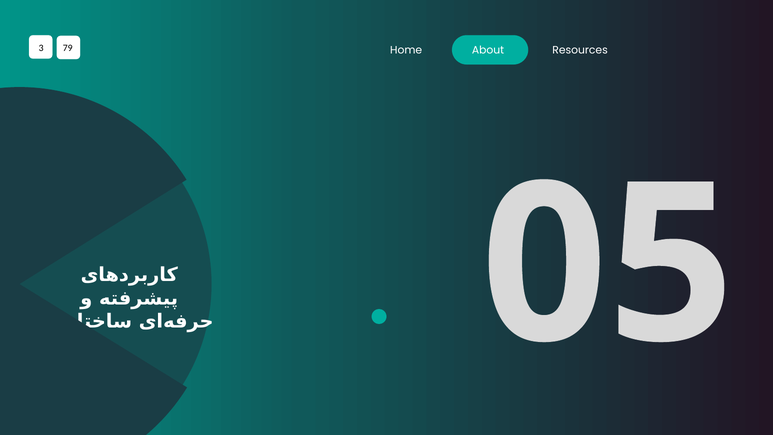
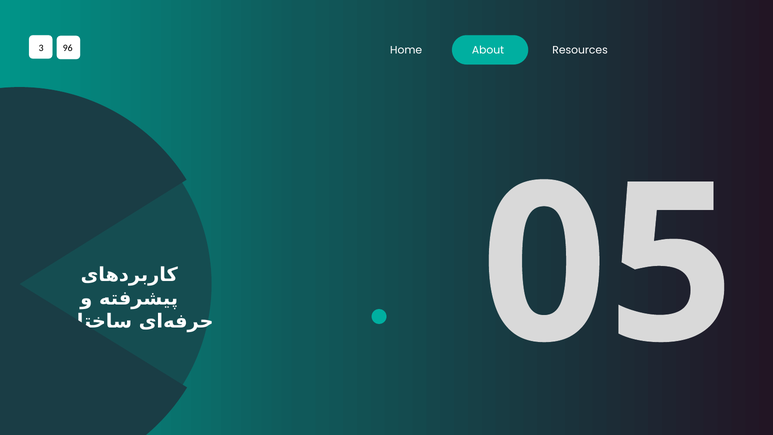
79: 79 -> 96
